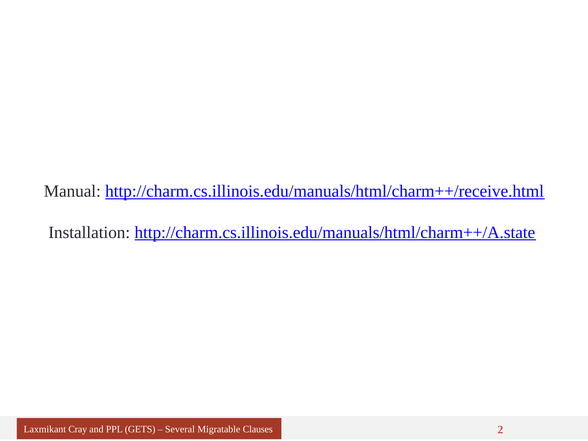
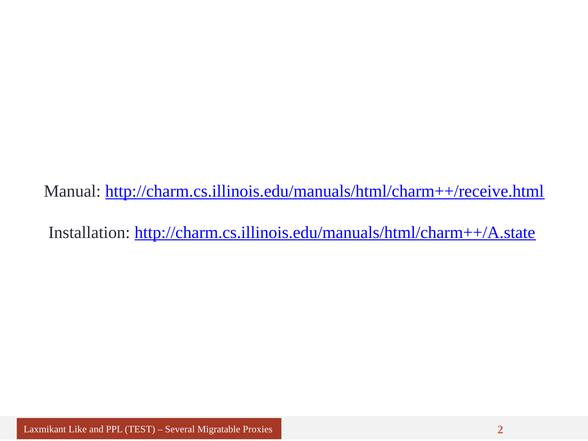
Cray: Cray -> Like
GETS: GETS -> TEST
Clauses: Clauses -> Proxies
